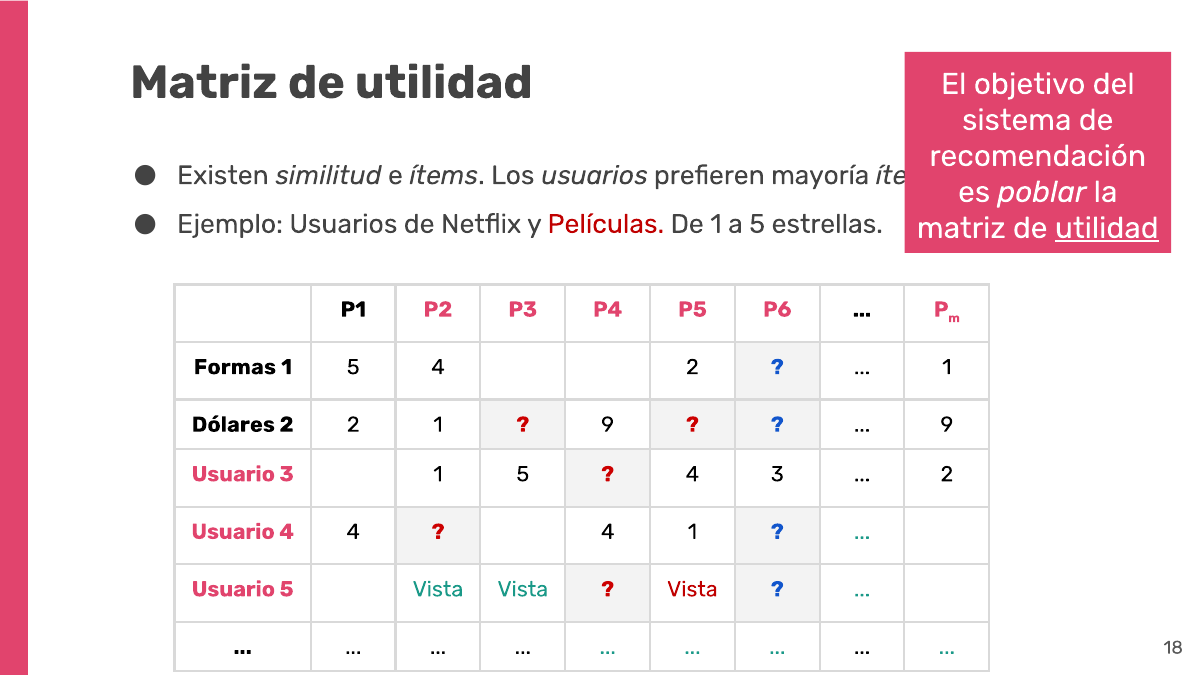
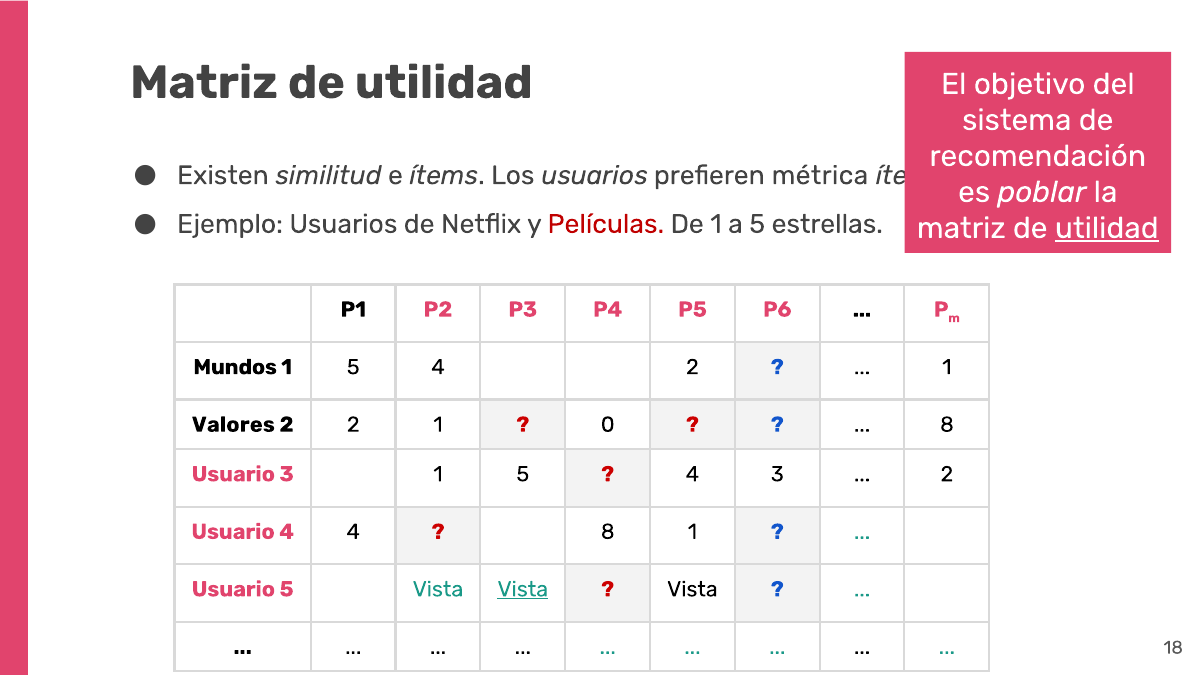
mayoría: mayoría -> métrica
Formas: Formas -> Mundos
Dólares: Dólares -> Valores
9 at (608, 425): 9 -> 0
9 at (947, 425): 9 -> 8
4 at (608, 532): 4 -> 8
Vista at (523, 589) underline: none -> present
Vista at (692, 589) colour: red -> black
